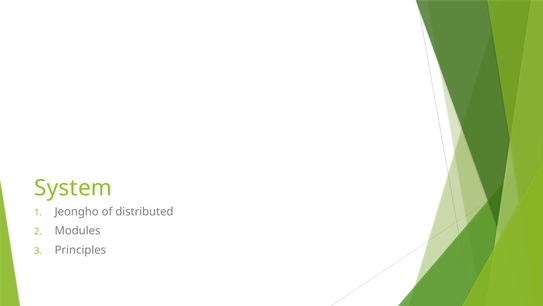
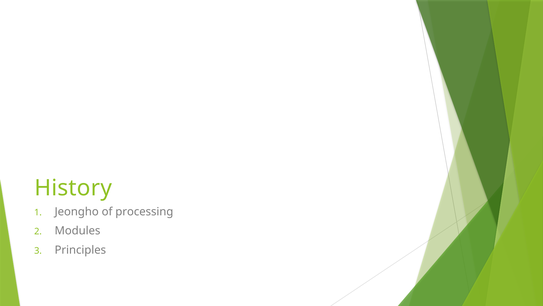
System: System -> History
distributed: distributed -> processing
